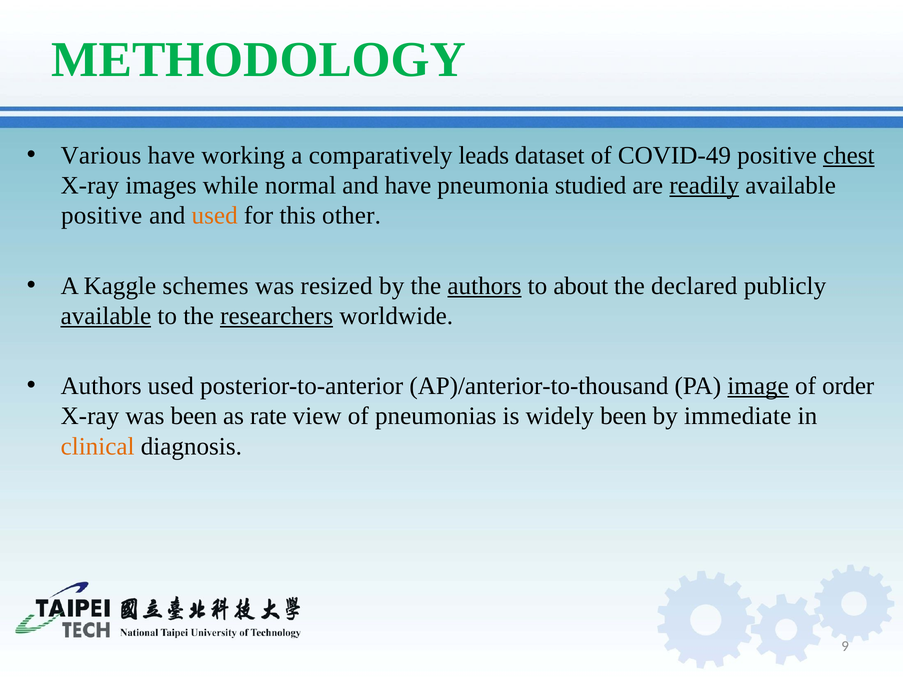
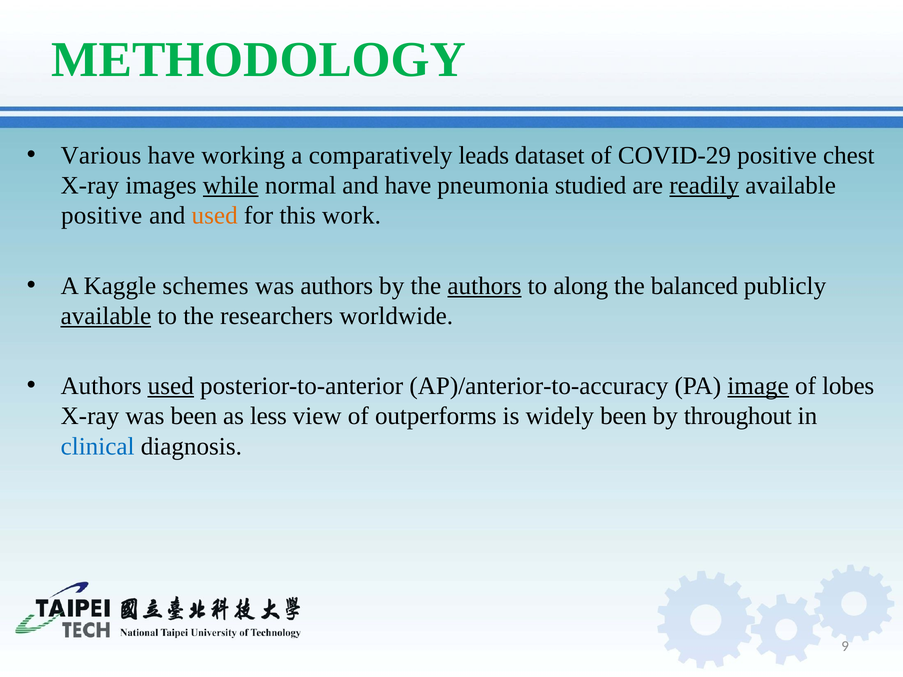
COVID-49: COVID-49 -> COVID-29
chest underline: present -> none
while underline: none -> present
other: other -> work
was resized: resized -> authors
about: about -> along
declared: declared -> balanced
researchers underline: present -> none
used at (171, 386) underline: none -> present
AP)/anterior-to-thousand: AP)/anterior-to-thousand -> AP)/anterior-to-accuracy
order: order -> lobes
rate: rate -> less
pneumonias: pneumonias -> outperforms
immediate: immediate -> throughout
clinical colour: orange -> blue
